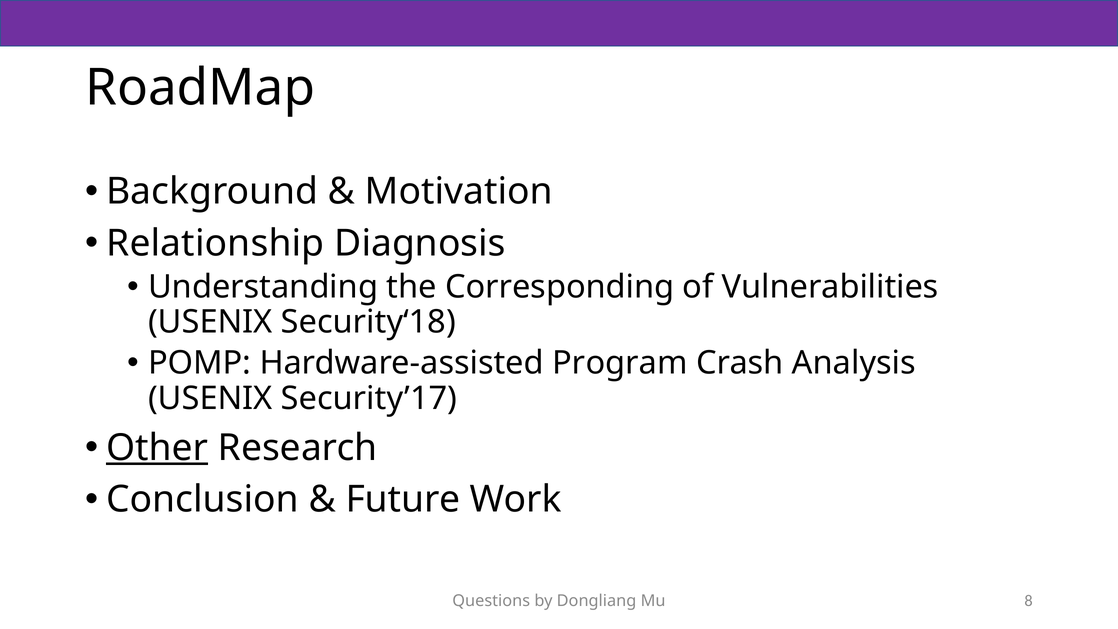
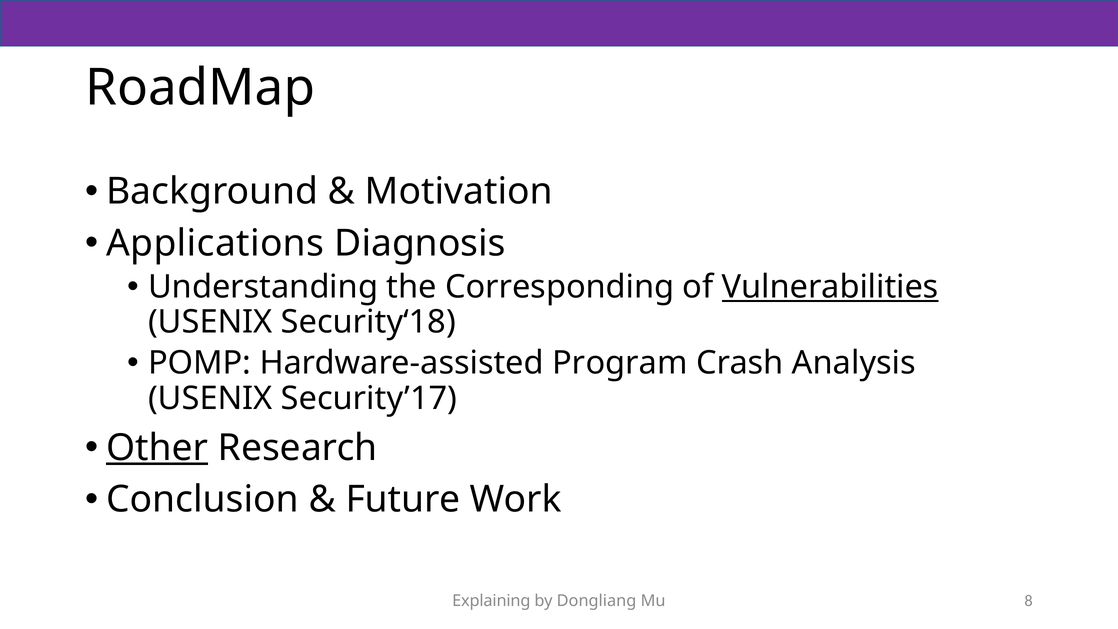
Relationship: Relationship -> Applications
Vulnerabilities underline: none -> present
Questions: Questions -> Explaining
